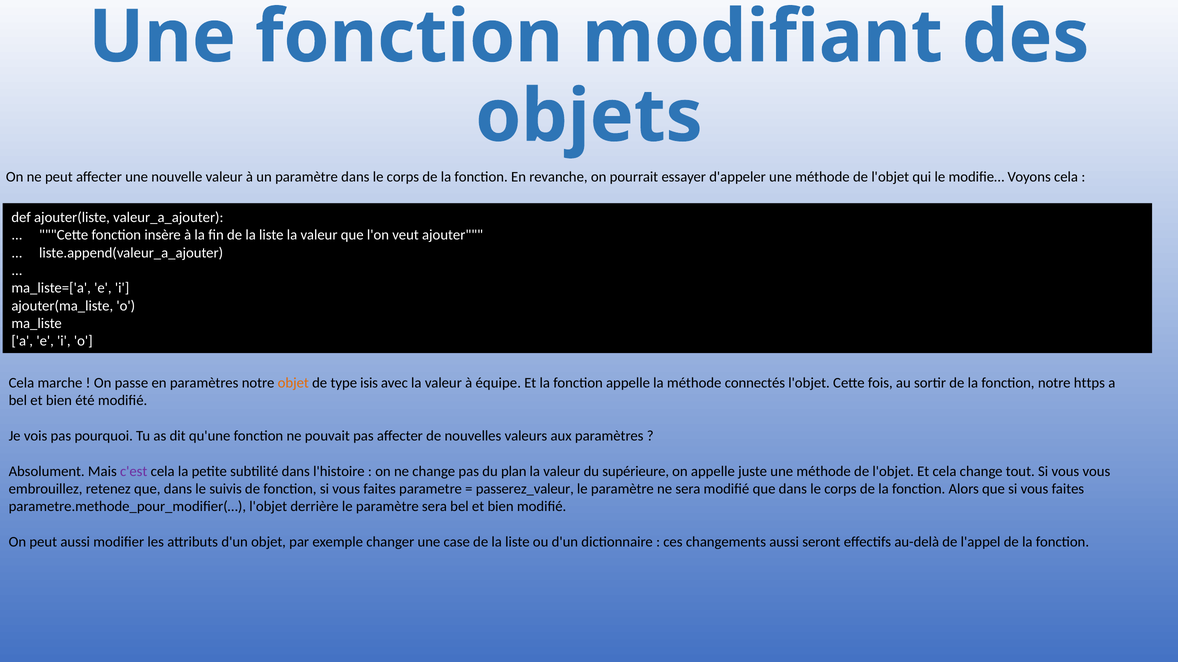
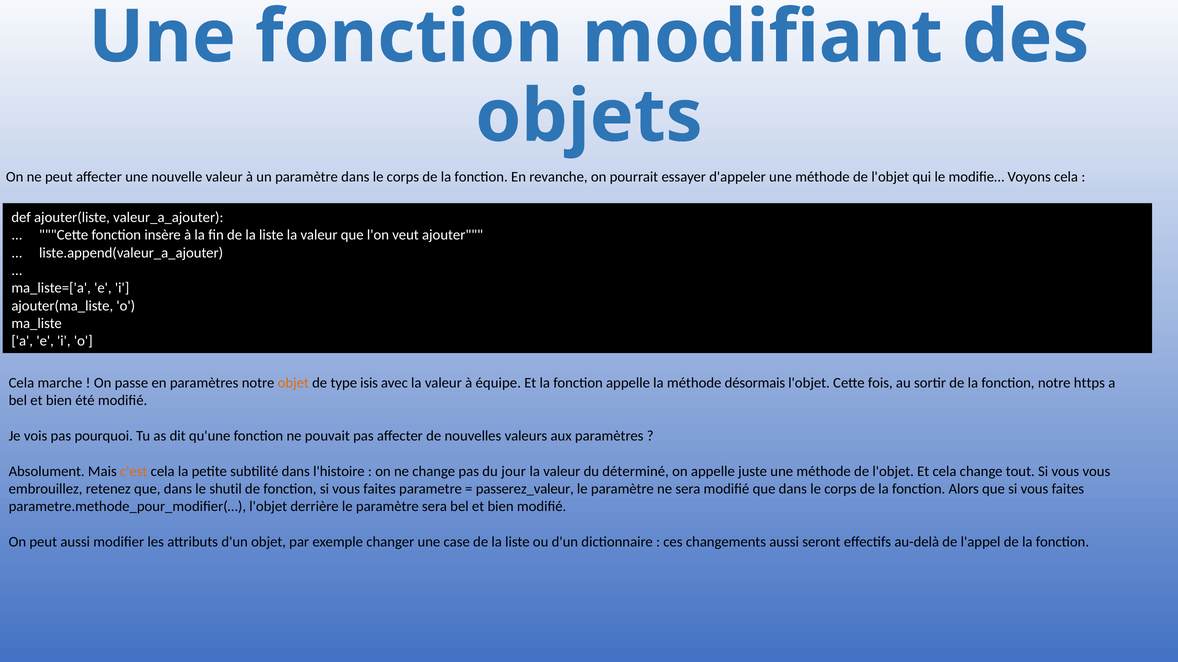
connectés: connectés -> désormais
c'est colour: purple -> orange
plan: plan -> jour
supérieure: supérieure -> déterminé
suivis: suivis -> shutil
